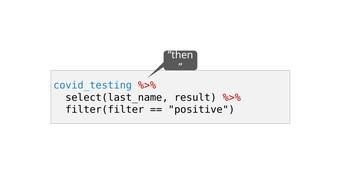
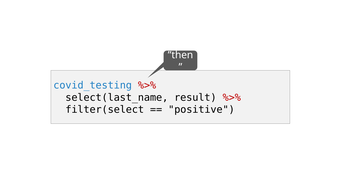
filter(filter: filter(filter -> filter(select
